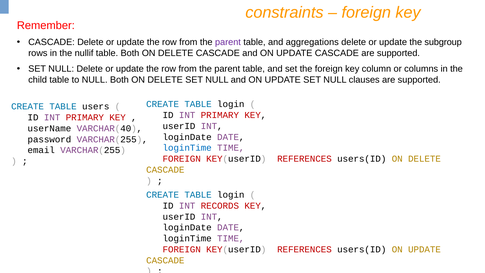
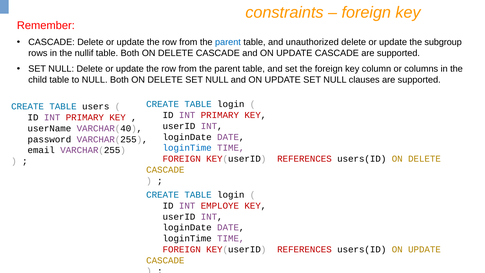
parent at (228, 42) colour: purple -> blue
aggregations: aggregations -> unauthorized
RECORDS: RECORDS -> EMPLOYE
